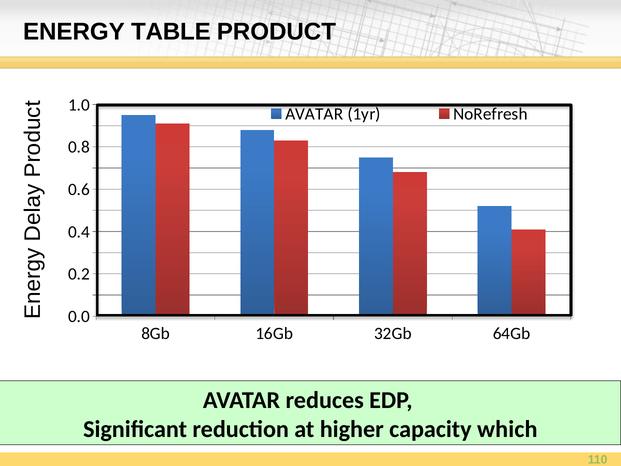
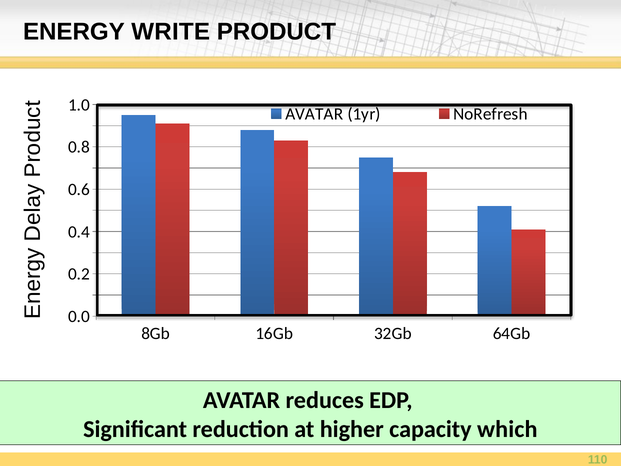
TABLE: TABLE -> WRITE
